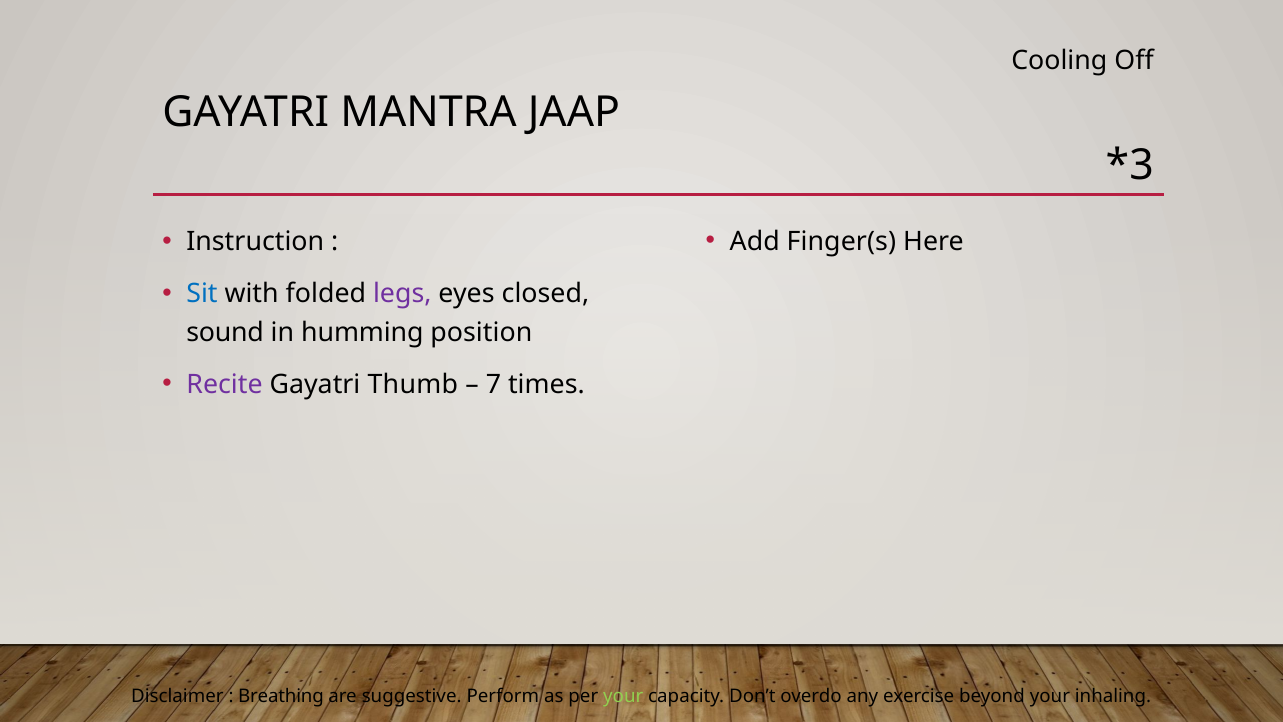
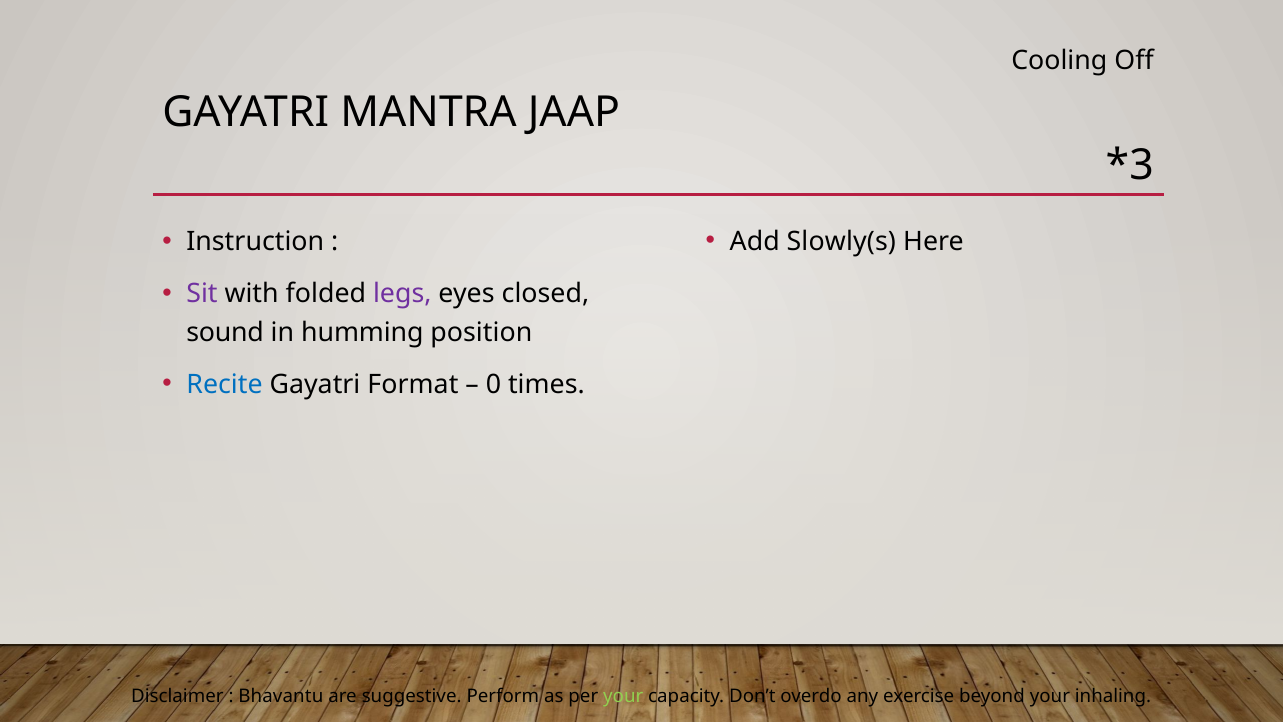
Finger(s: Finger(s -> Slowly(s
Sit colour: blue -> purple
Recite colour: purple -> blue
Thumb: Thumb -> Format
7: 7 -> 0
Breathing: Breathing -> Bhavantu
